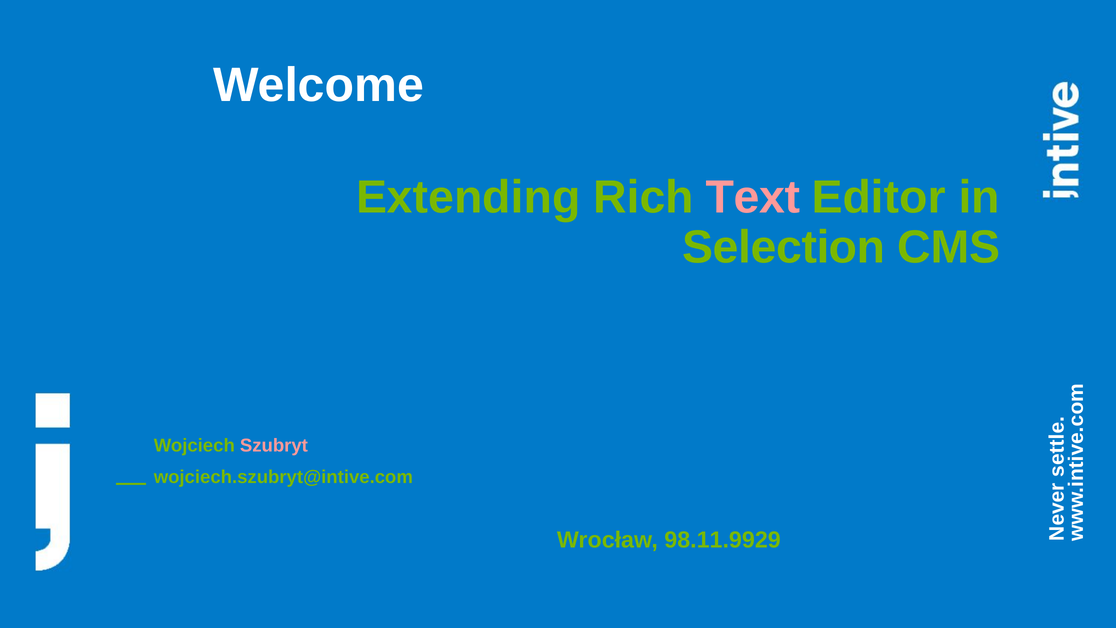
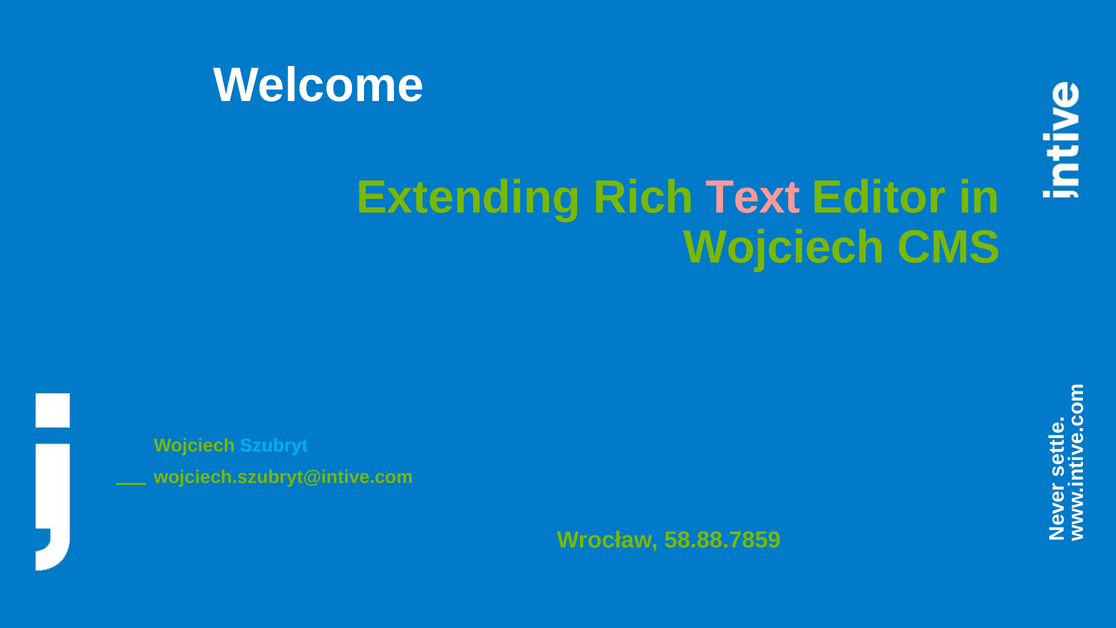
Selection at (784, 247): Selection -> Wojciech
Szubryt colour: pink -> light blue
98.11.9929: 98.11.9929 -> 58.88.7859
